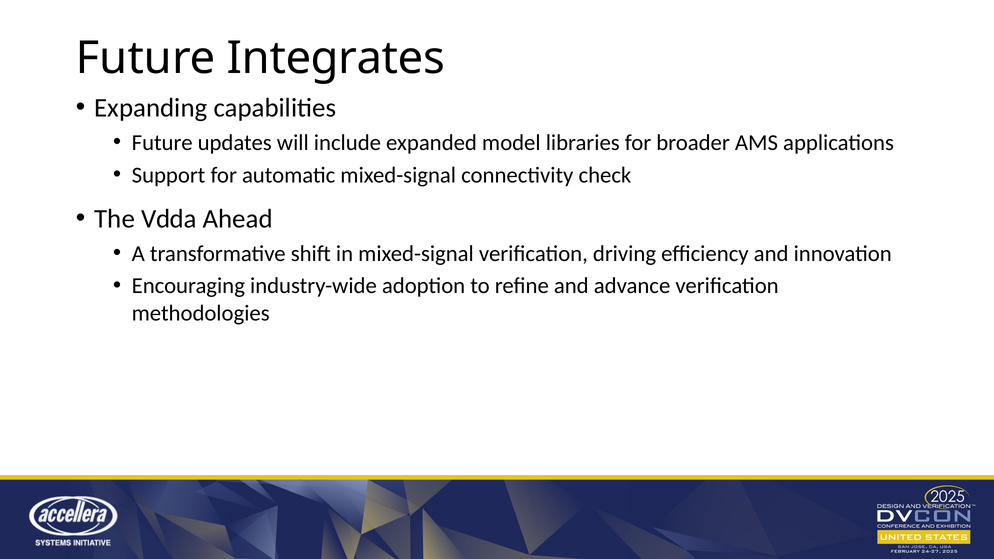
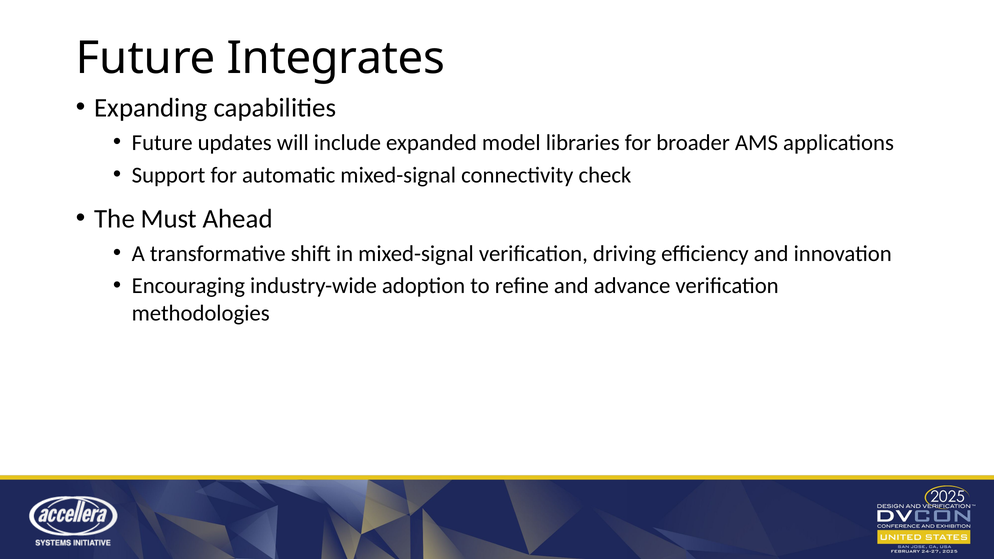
Vdda: Vdda -> Must
